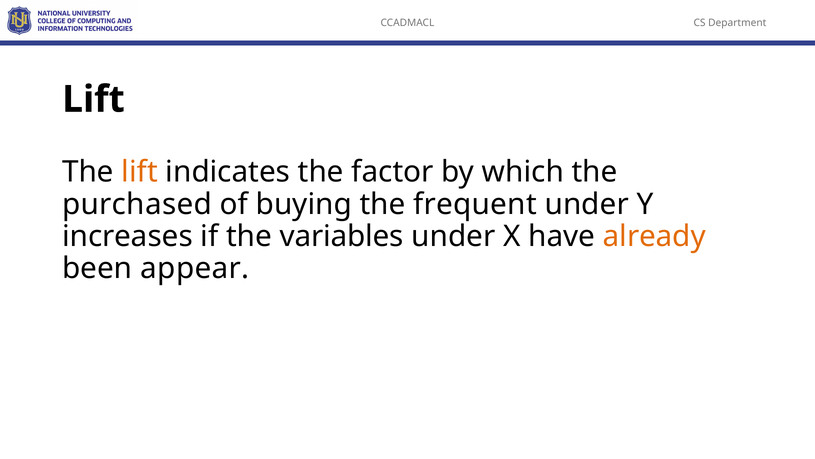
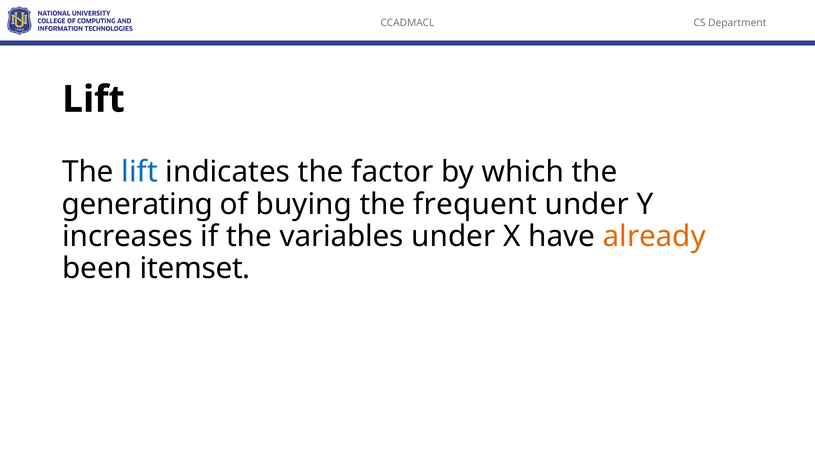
lift at (140, 172) colour: orange -> blue
purchased: purchased -> generating
appear: appear -> itemset
